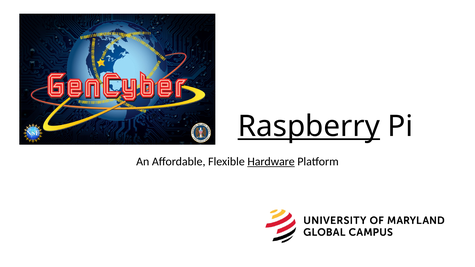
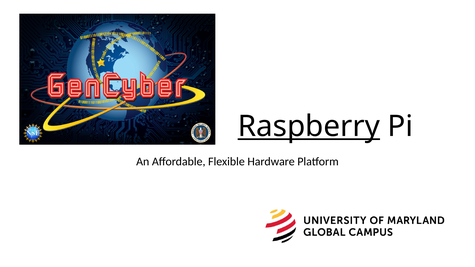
Hardware underline: present -> none
